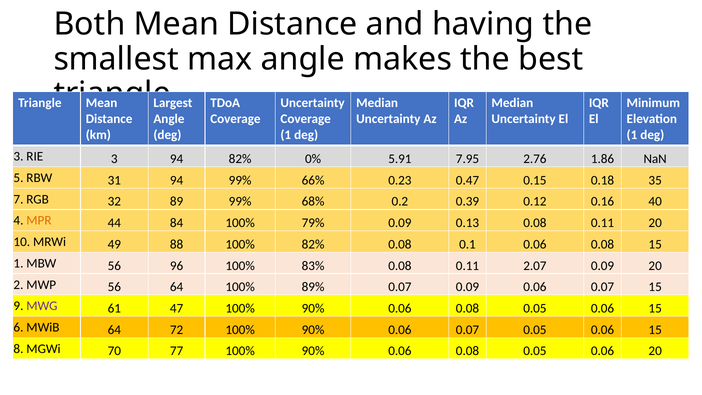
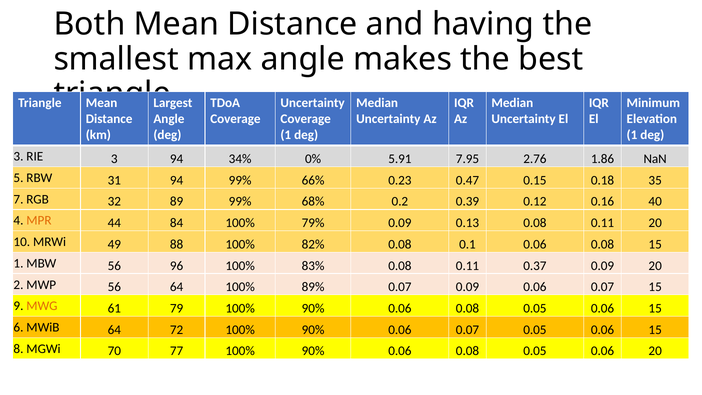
94 82%: 82% -> 34%
2.07: 2.07 -> 0.37
MWG colour: purple -> orange
47: 47 -> 79
